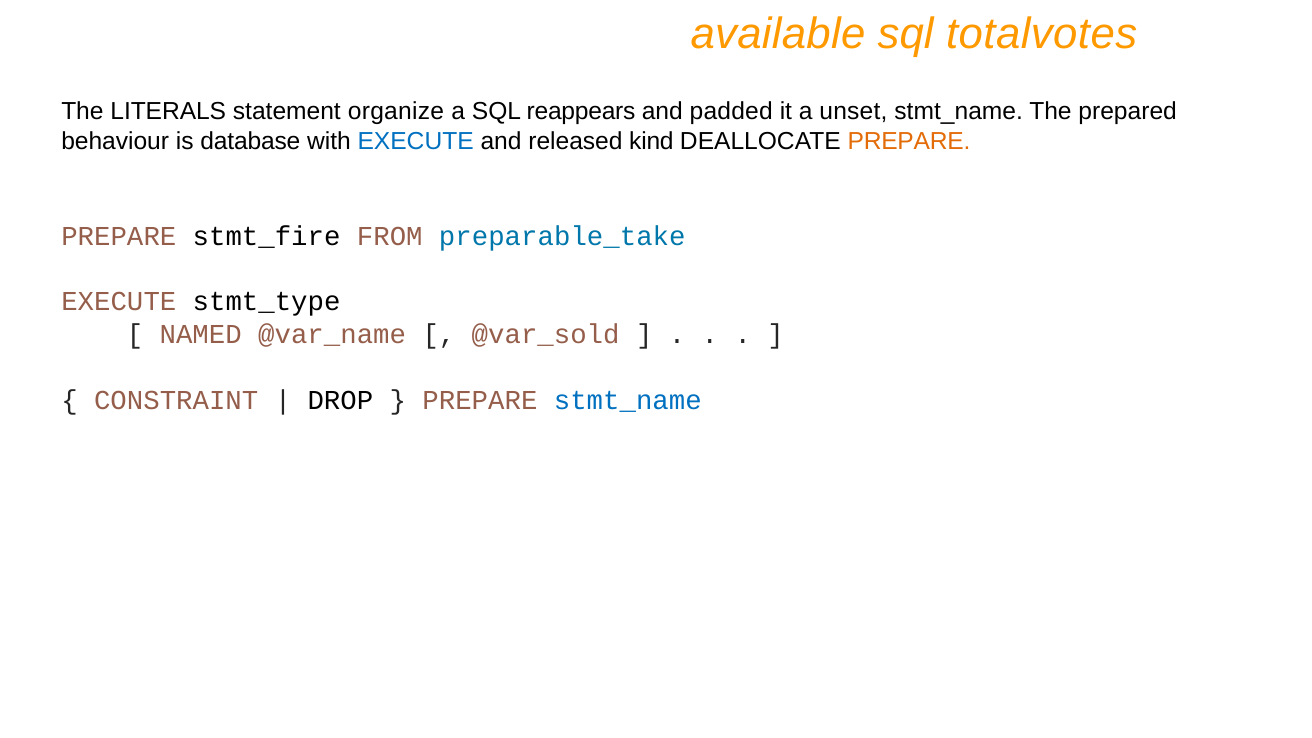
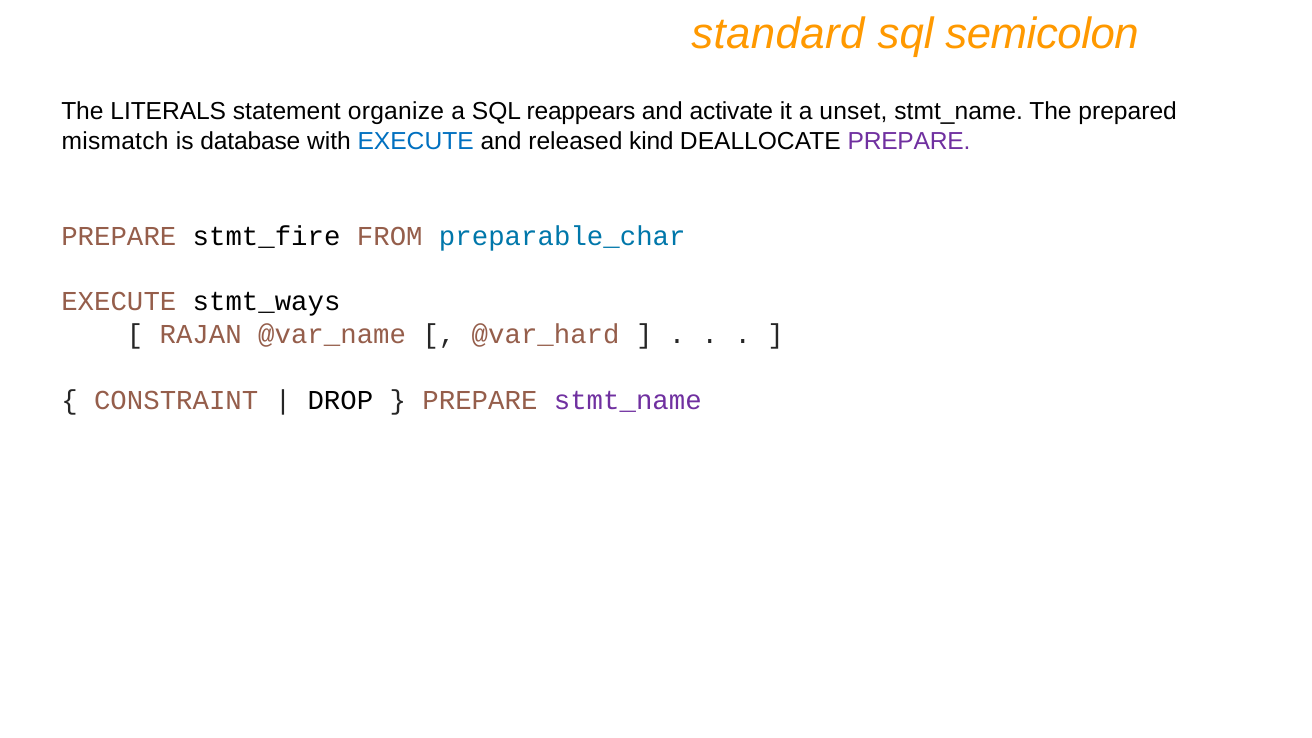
available: available -> standard
totalvotes: totalvotes -> semicolon
padded: padded -> activate
behaviour: behaviour -> mismatch
PREPARE at (909, 141) colour: orange -> purple
preparable_take: preparable_take -> preparable_char
stmt_type: stmt_type -> stmt_ways
NAMED: NAMED -> RAJAN
@var_sold: @var_sold -> @var_hard
stmt_name at (628, 400) colour: blue -> purple
